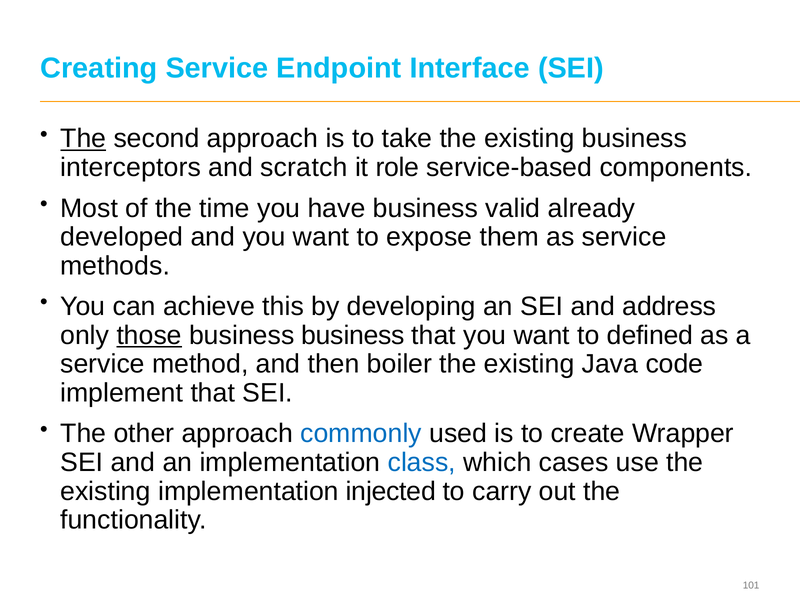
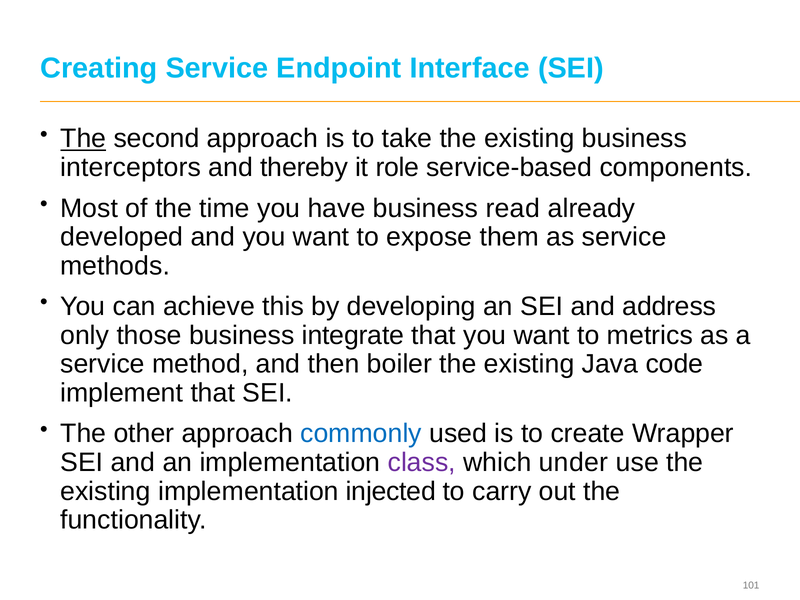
scratch: scratch -> thereby
valid: valid -> read
those underline: present -> none
business business: business -> integrate
defined: defined -> metrics
class colour: blue -> purple
cases: cases -> under
